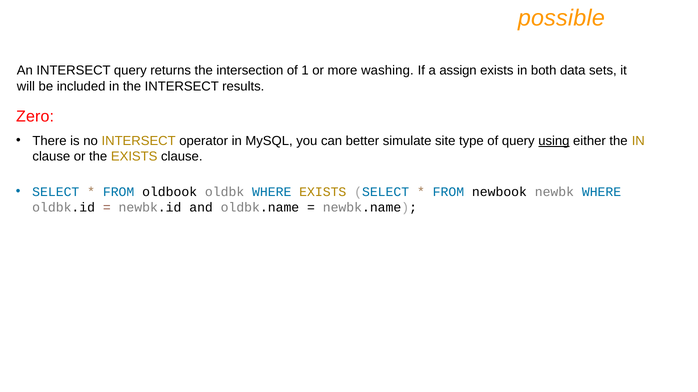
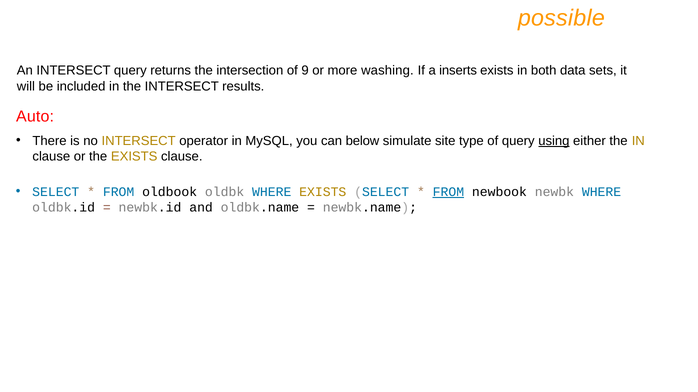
1: 1 -> 9
assign: assign -> inserts
Zero: Zero -> Auto
better: better -> below
FROM at (448, 192) underline: none -> present
